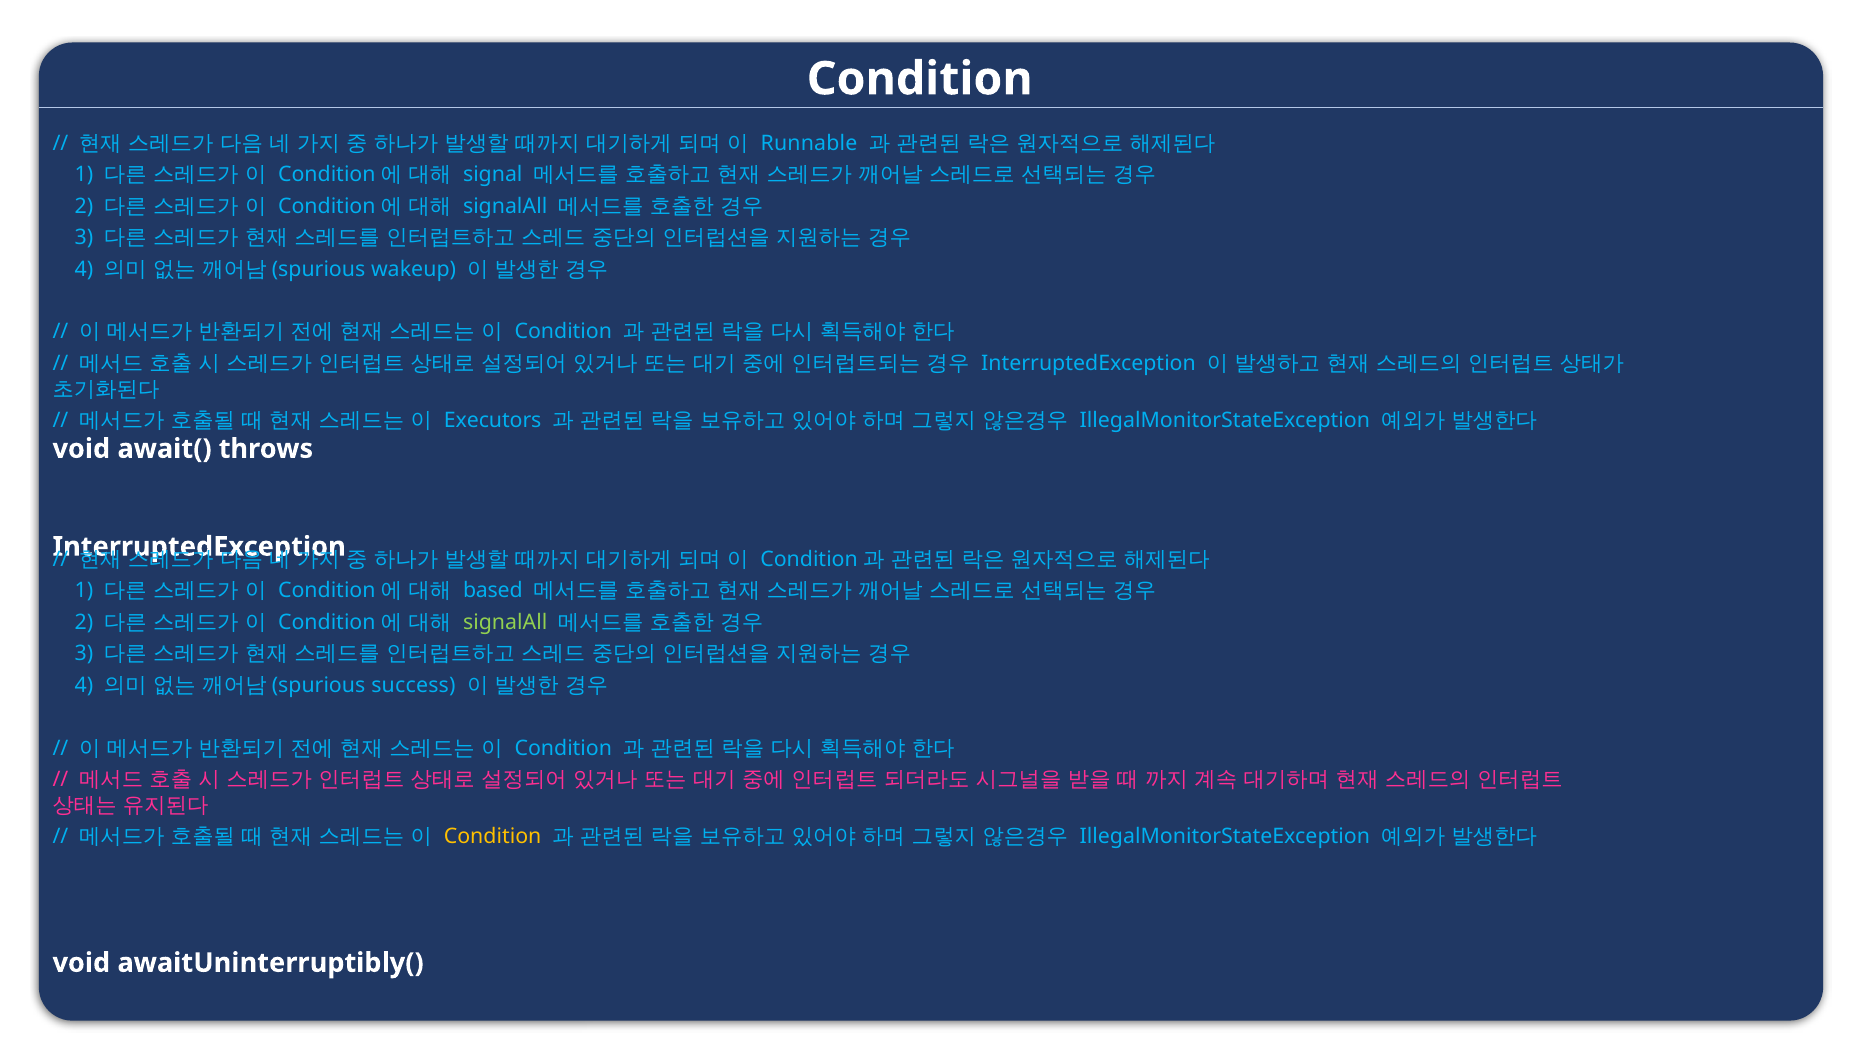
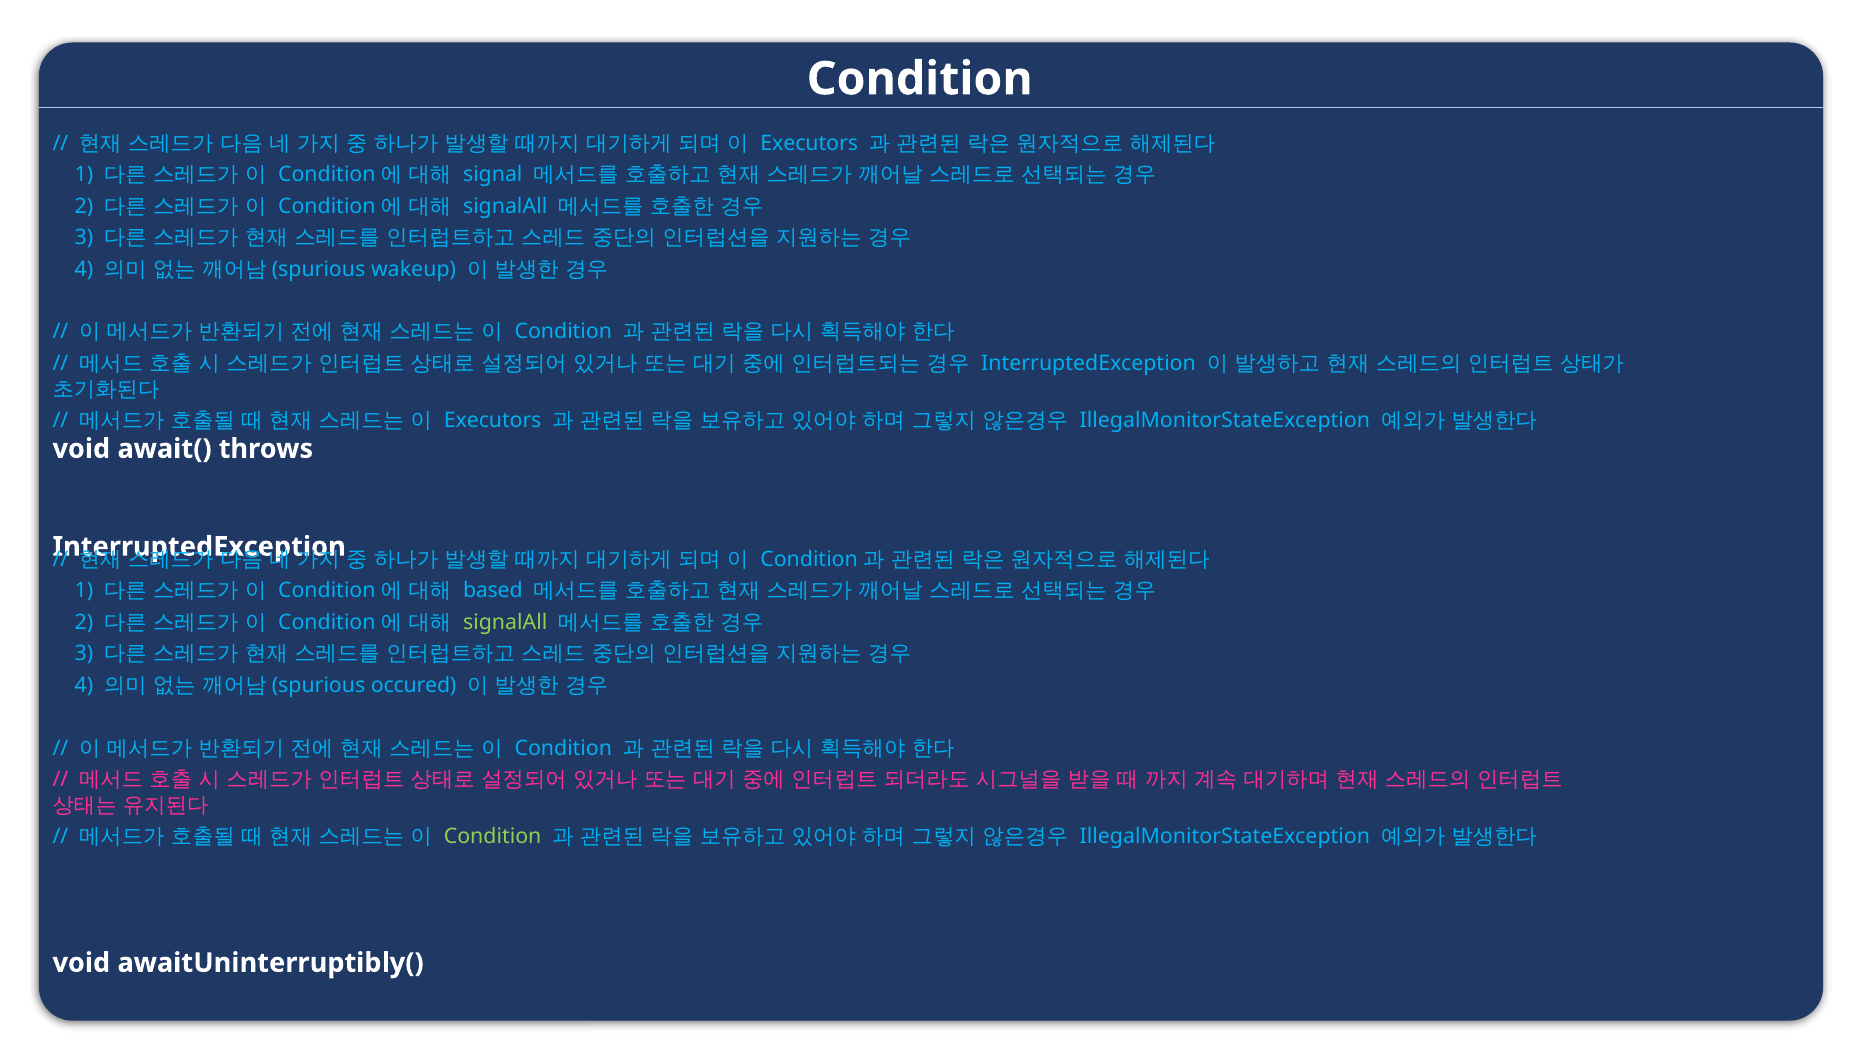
Runnable at (809, 143): Runnable -> Executors
success: success -> occured
Condition at (493, 836) colour: yellow -> light green
